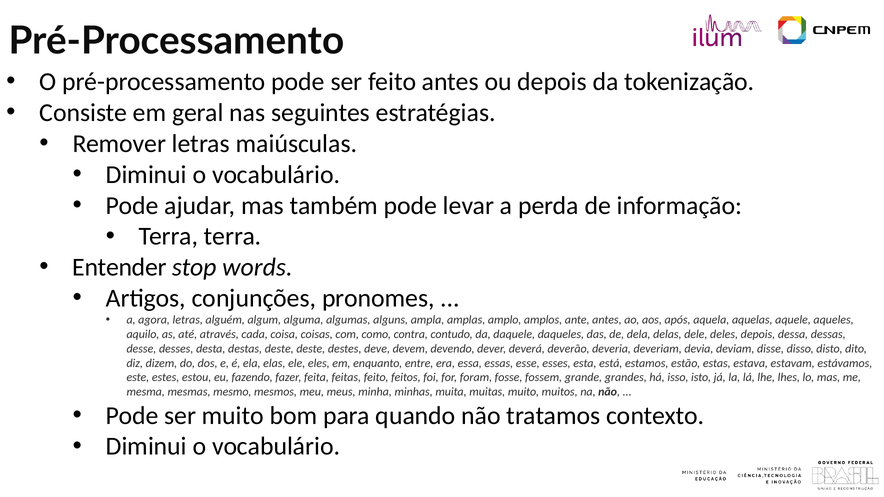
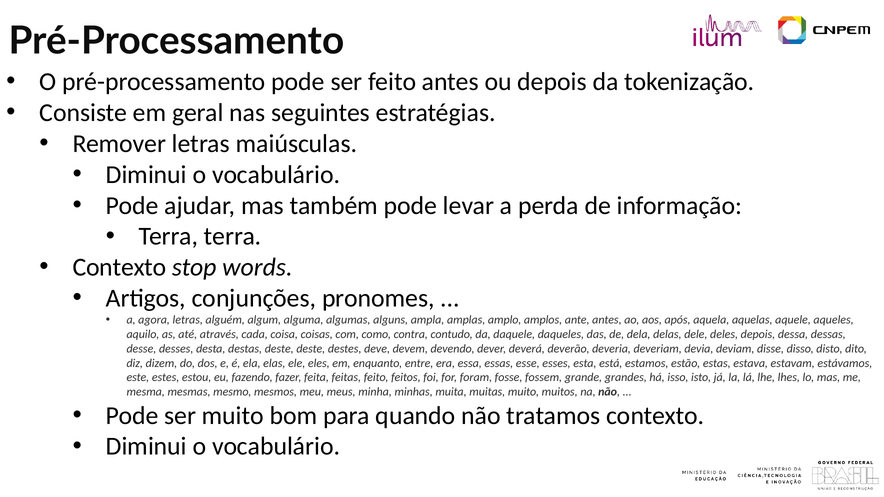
Entender at (119, 268): Entender -> Contexto
